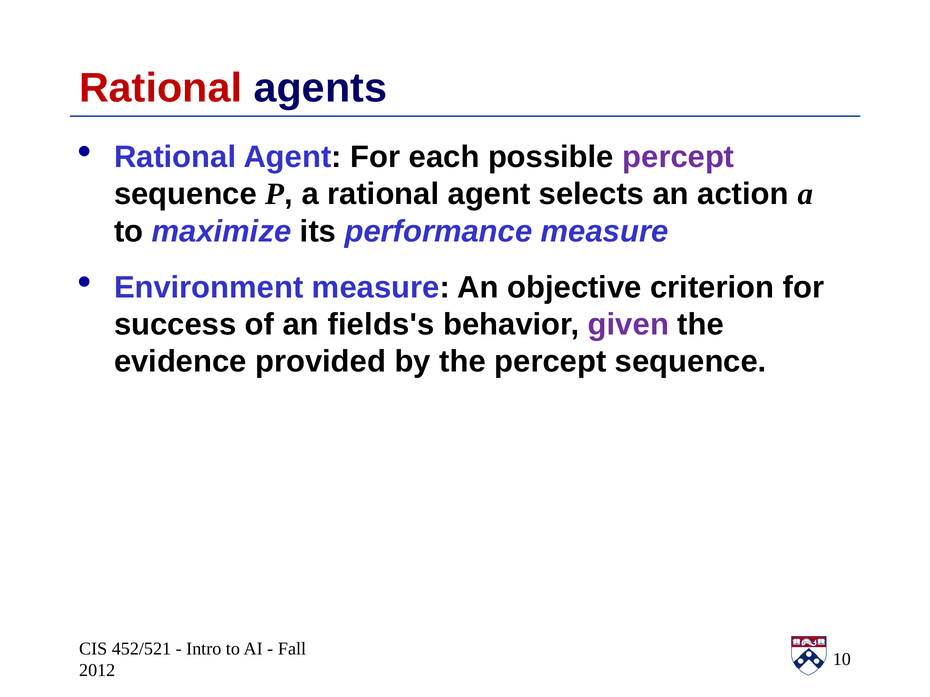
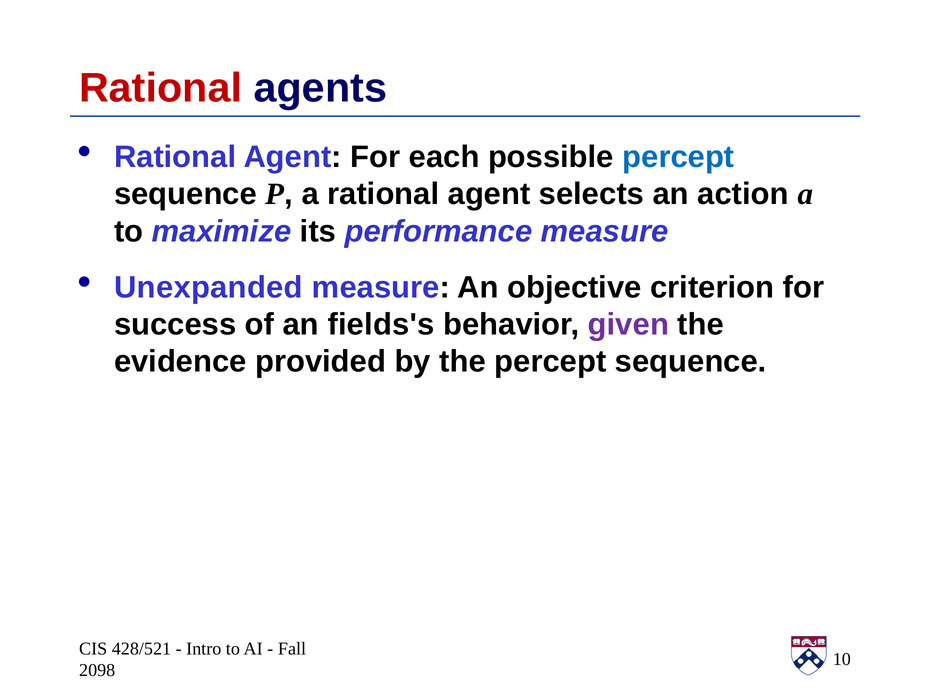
percept at (678, 157) colour: purple -> blue
Environment: Environment -> Unexpanded
452/521: 452/521 -> 428/521
2012: 2012 -> 2098
